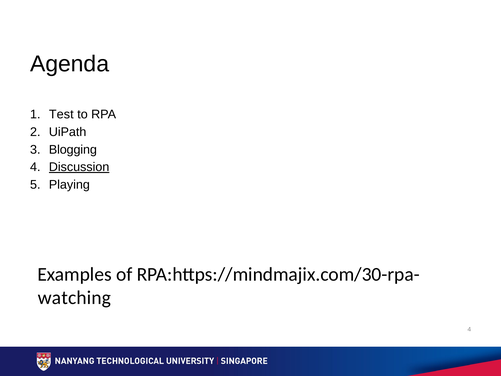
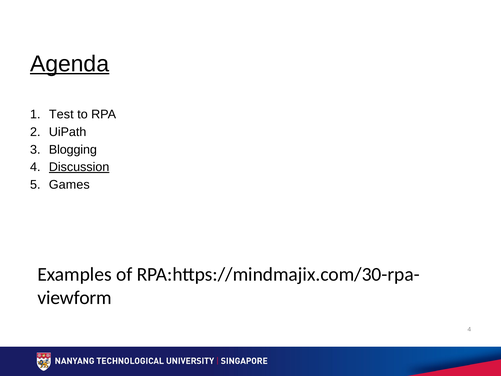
Agenda underline: none -> present
Playing: Playing -> Games
watching: watching -> viewform
